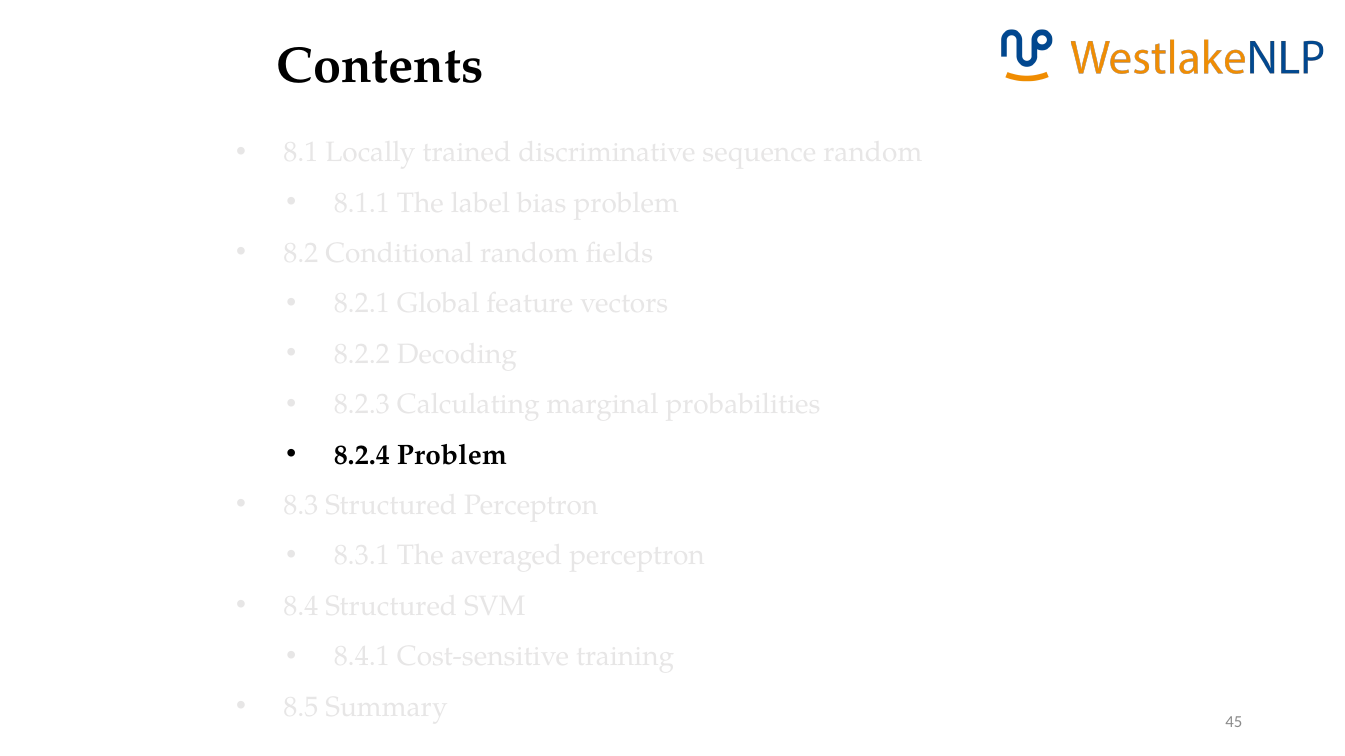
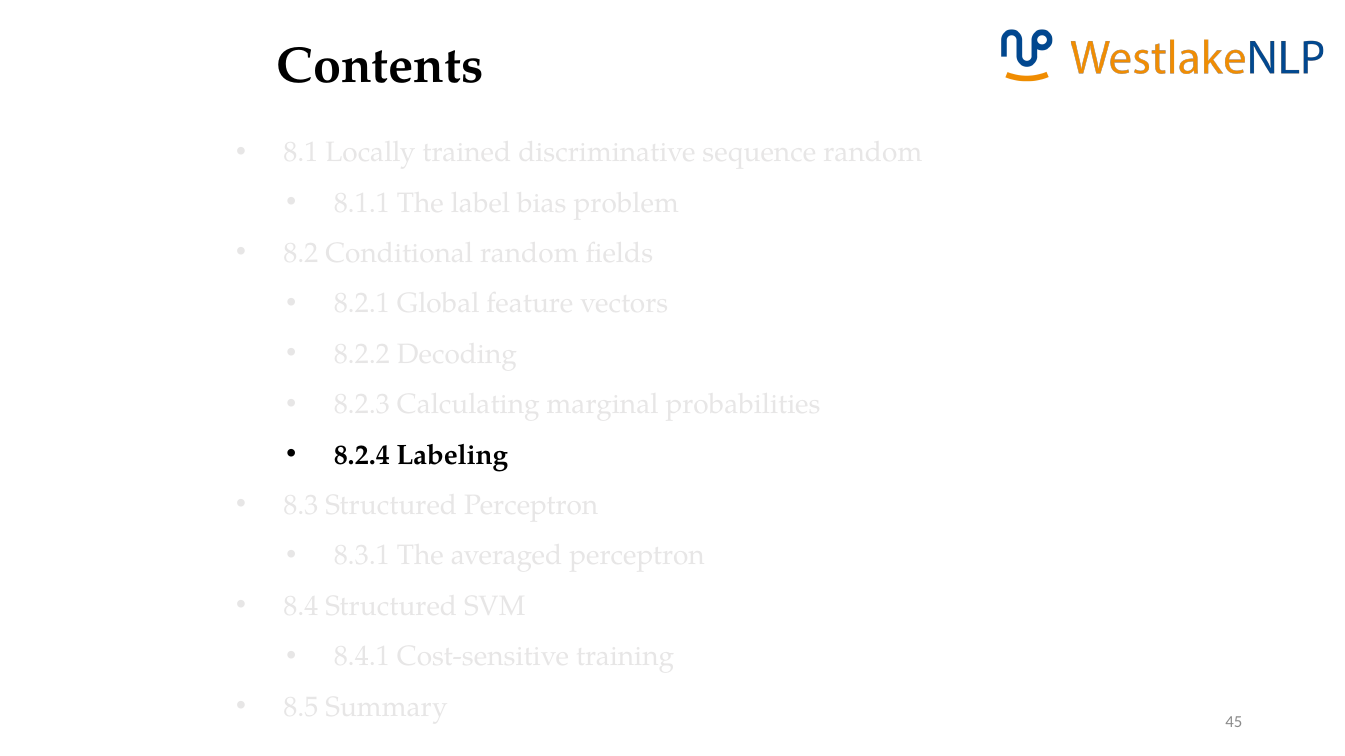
8.2.4 Problem: Problem -> Labeling
